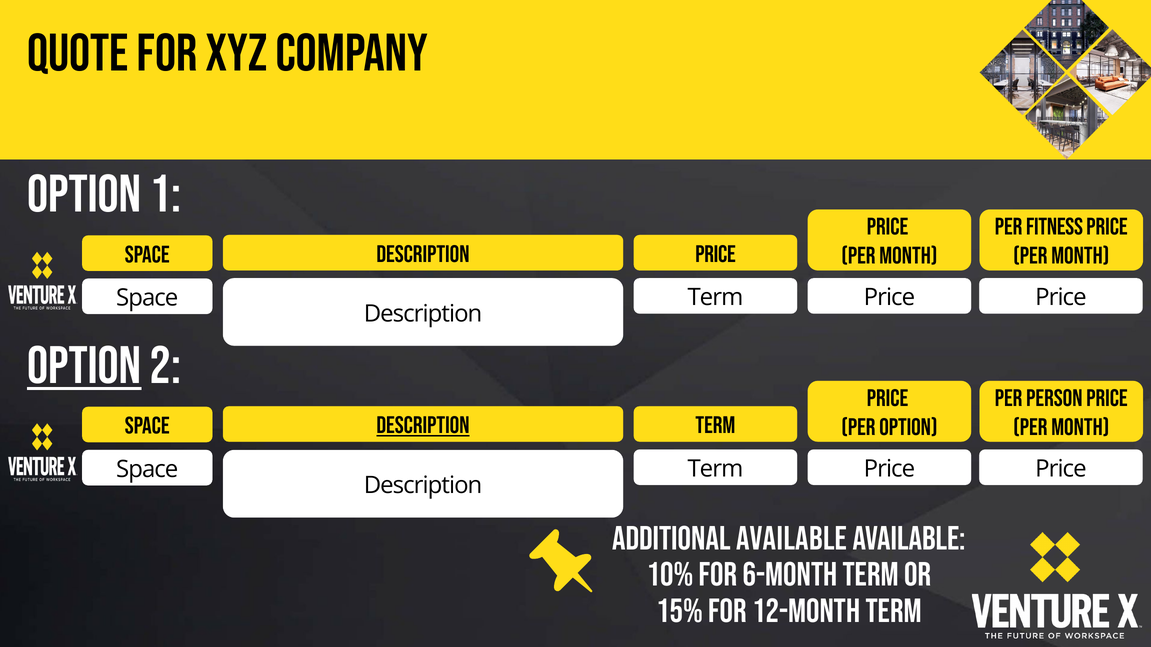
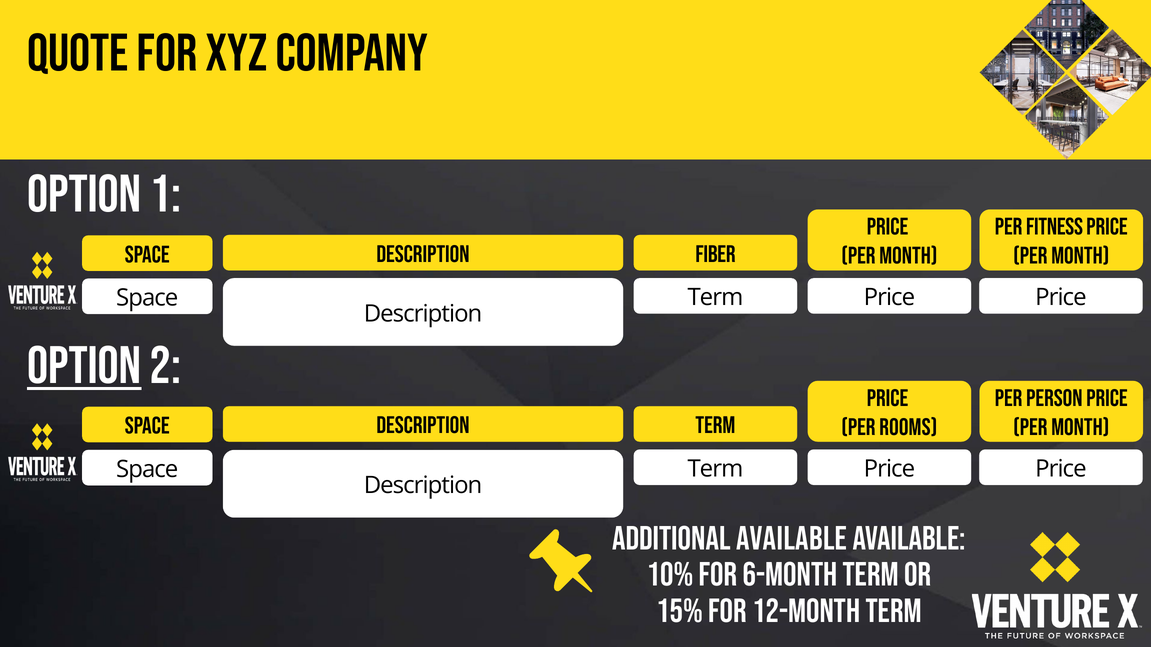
Description Price: Price -> Fiber
Description at (423, 426) underline: present -> none
per Option: Option -> Rooms
